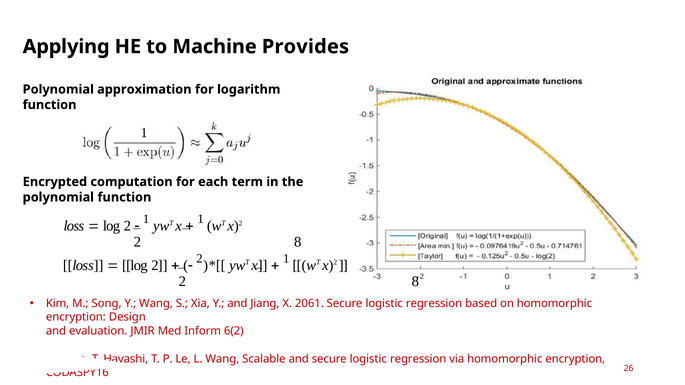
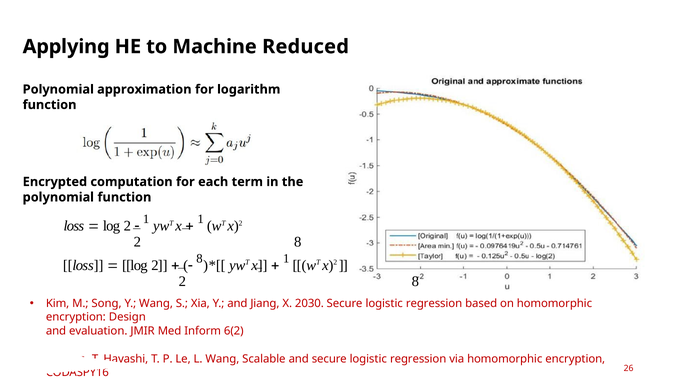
Provides: Provides -> Reduced
2 at (199, 259): 2 -> 8
2061: 2061 -> 2030
